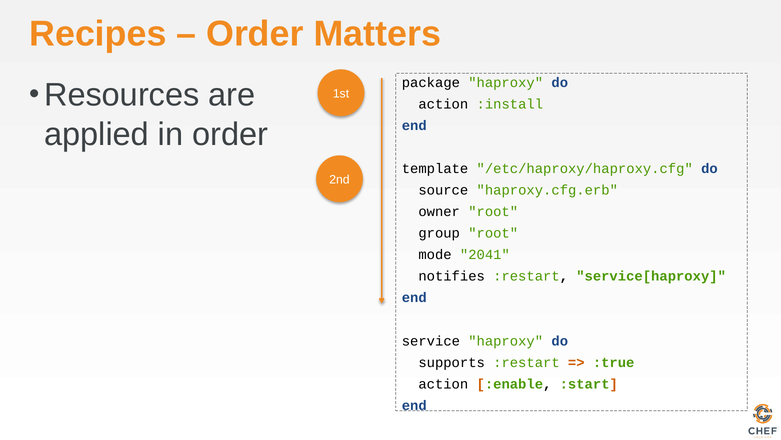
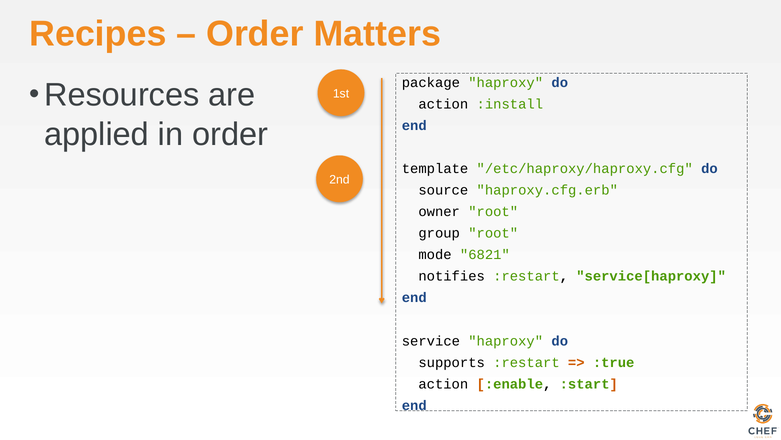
2041: 2041 -> 6821
